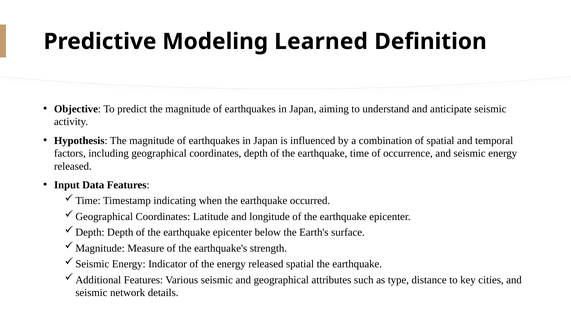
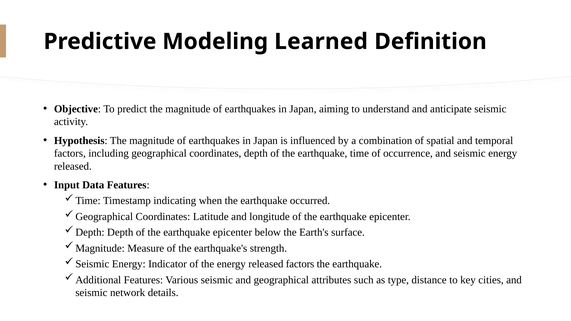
released spatial: spatial -> factors
